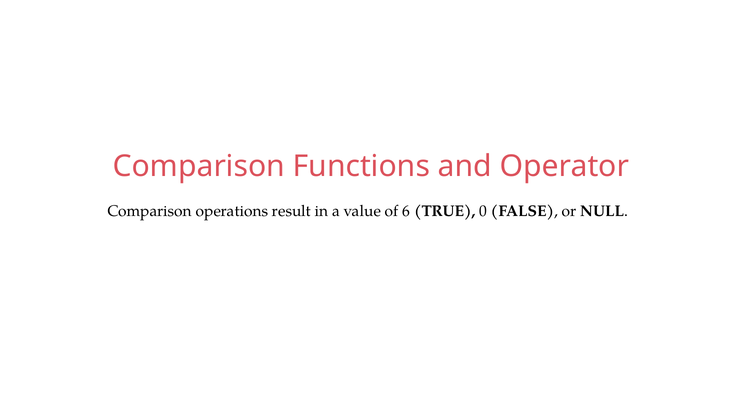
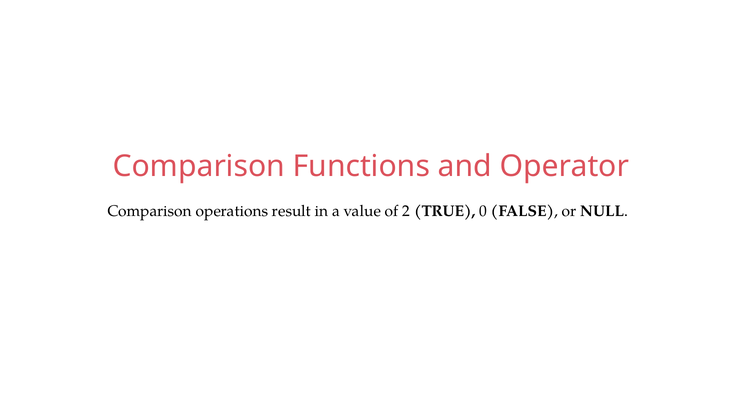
6: 6 -> 2
